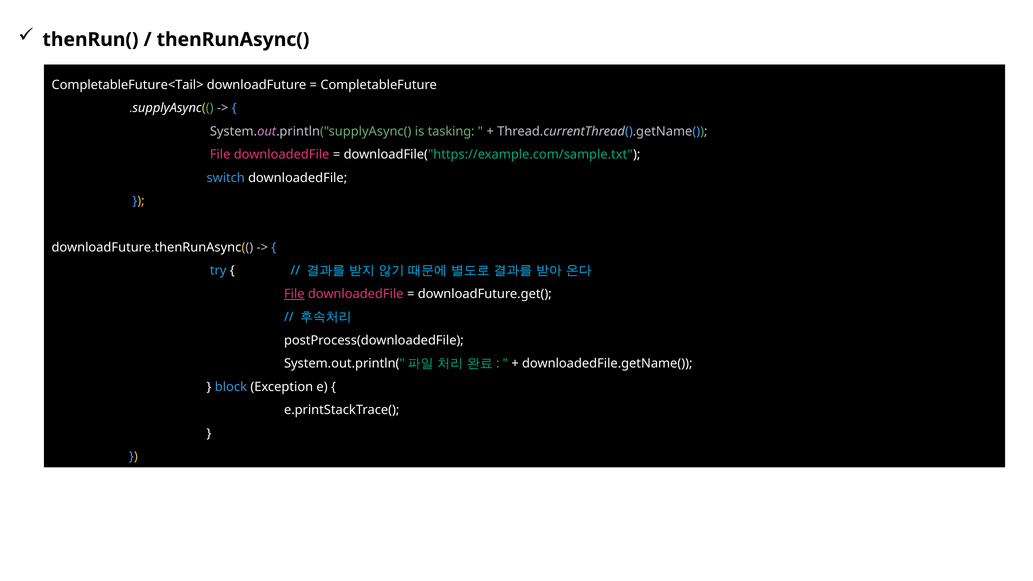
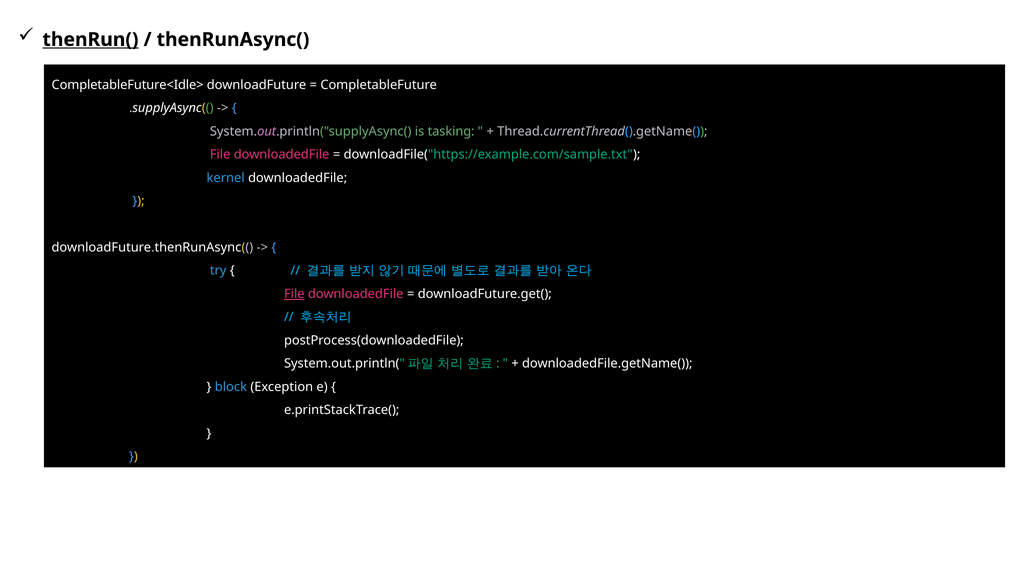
thenRun( underline: none -> present
CompletableFuture<Tail>: CompletableFuture<Tail> -> CompletableFuture<Idle>
switch: switch -> kernel
